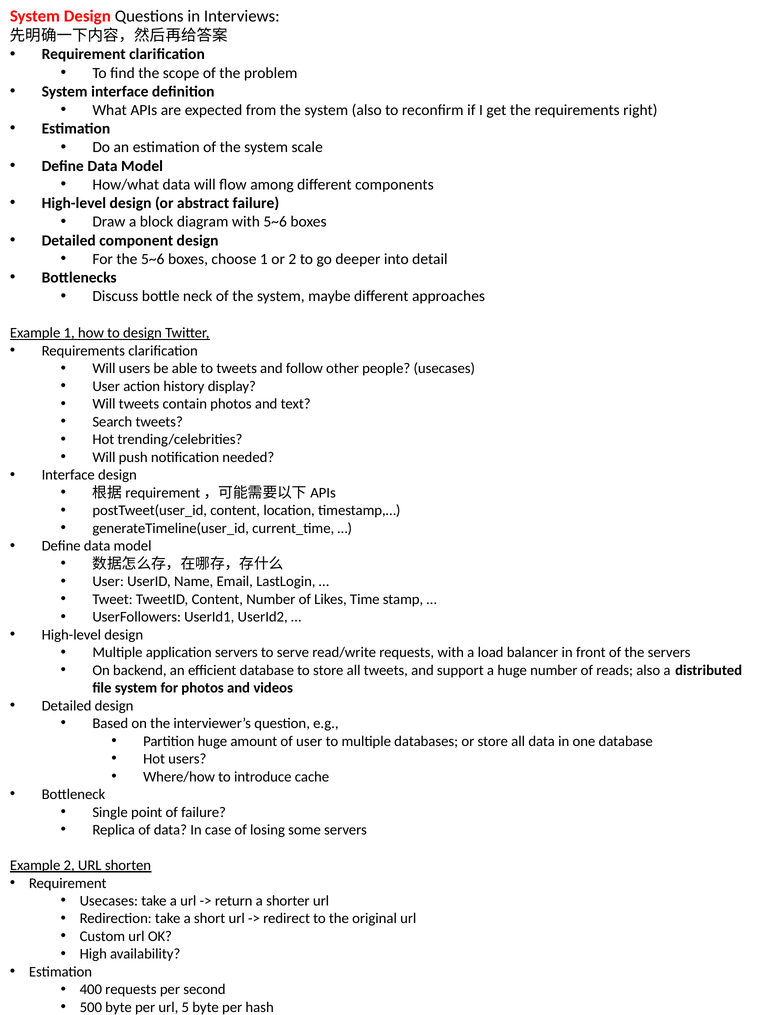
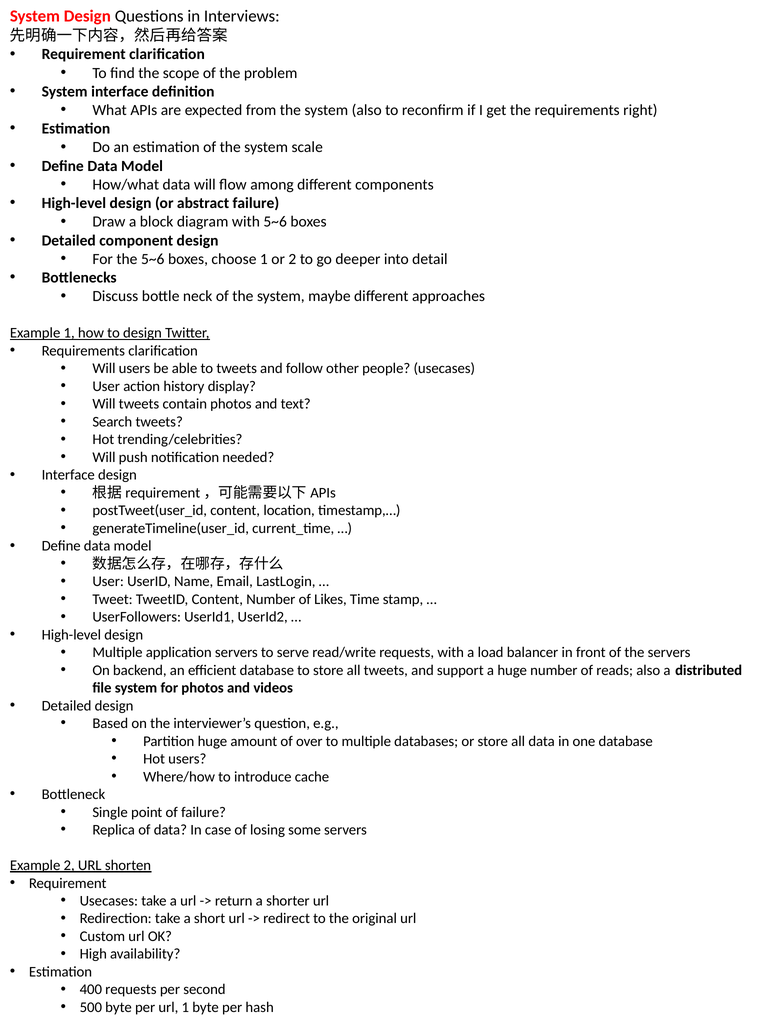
of user: user -> over
url 5: 5 -> 1
